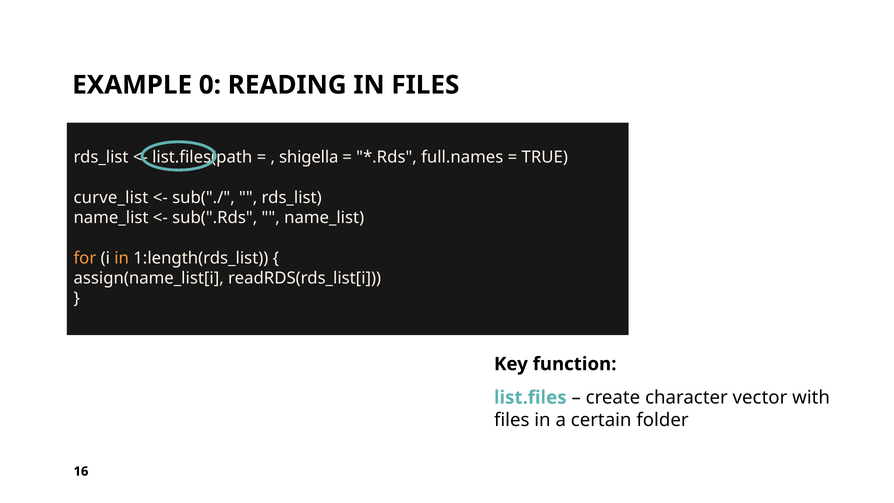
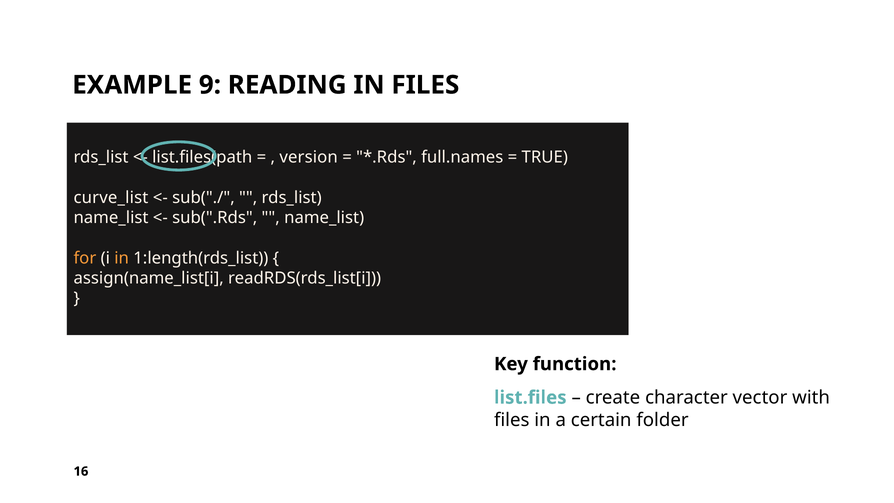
0: 0 -> 9
shigella: shigella -> version
